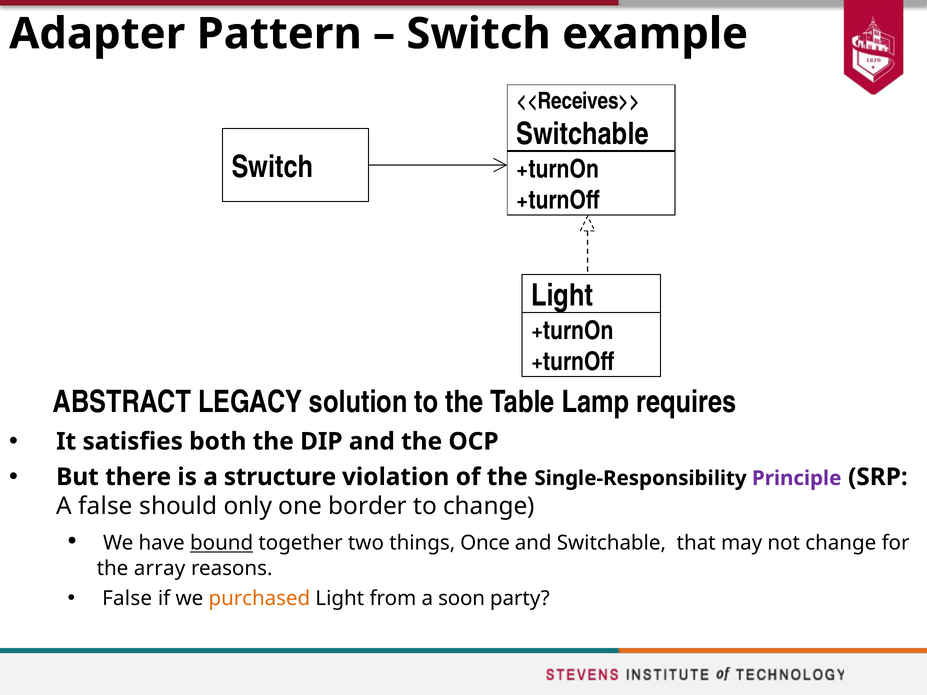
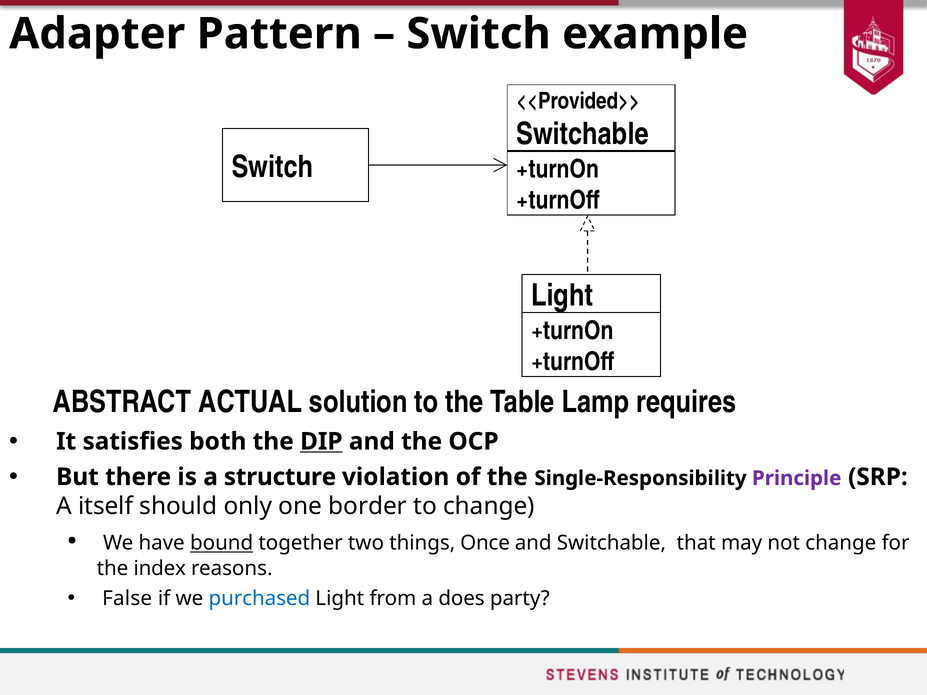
<<Receives>>: <<Receives>> -> <<Provided>>
LEGACY: LEGACY -> ACTUAL
DIP underline: none -> present
A false: false -> itself
array: array -> index
purchased colour: orange -> blue
soon: soon -> does
